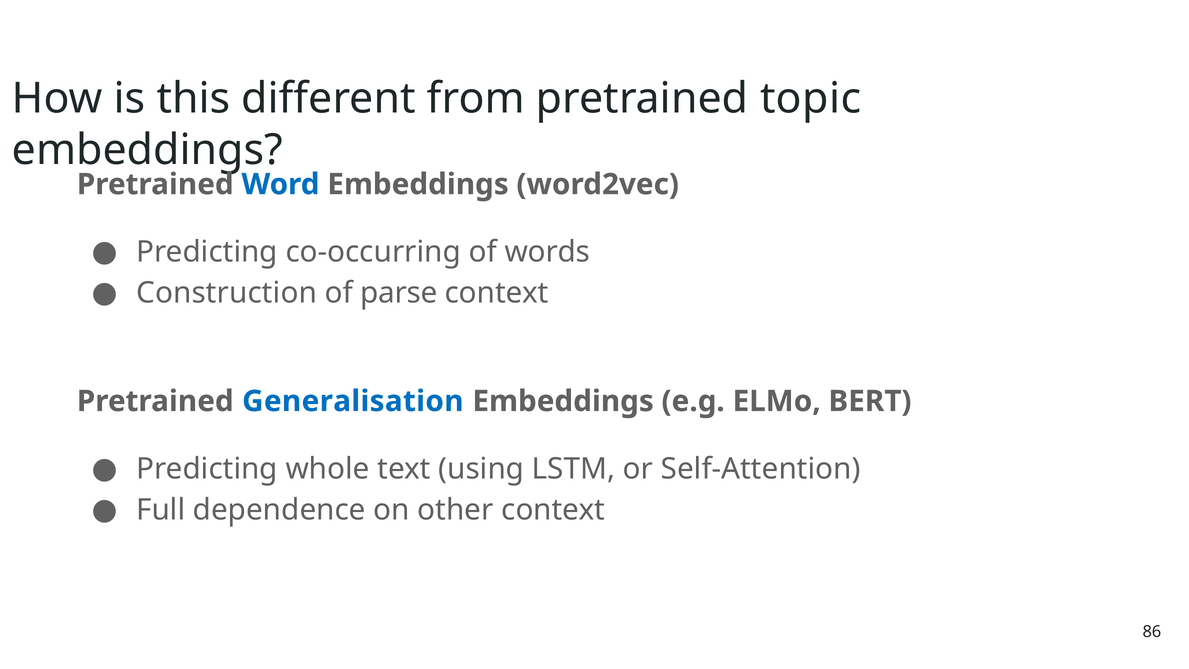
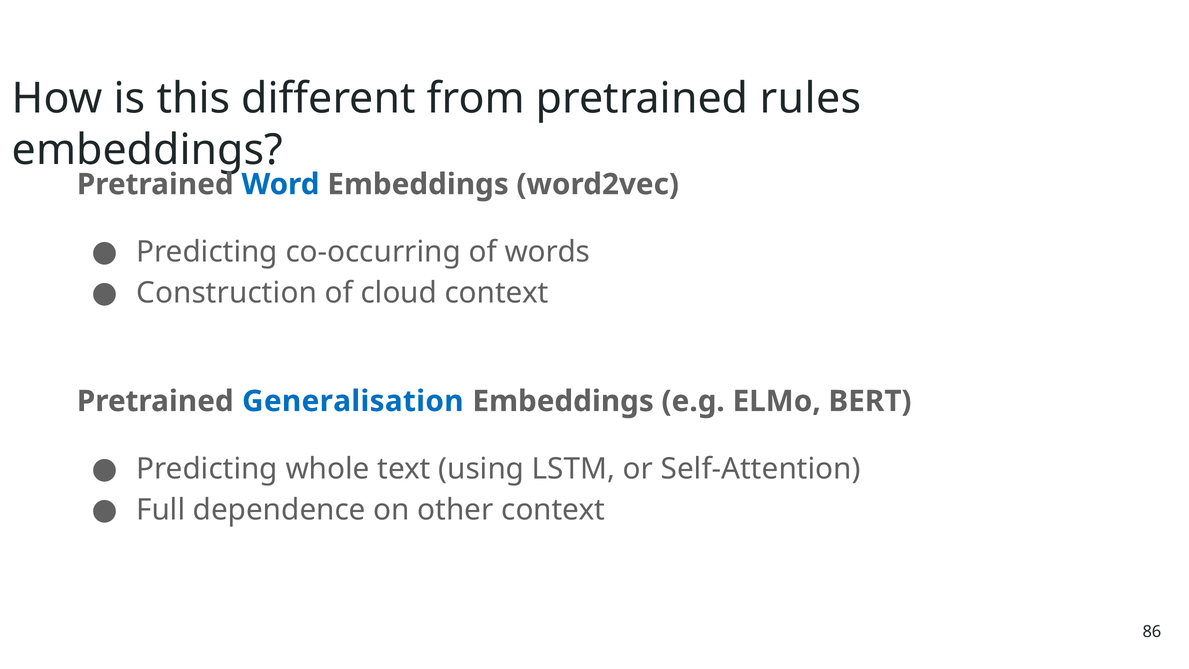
topic: topic -> rules
parse: parse -> cloud
